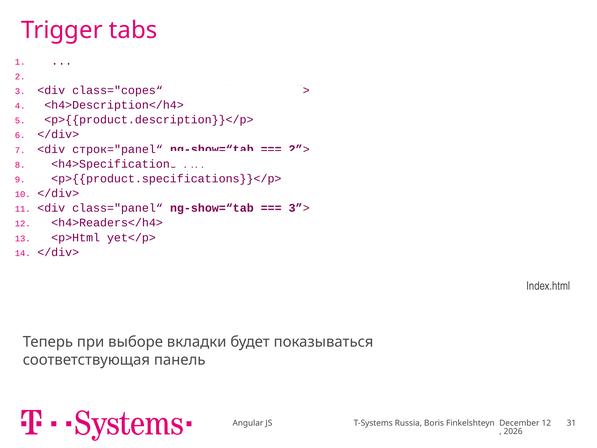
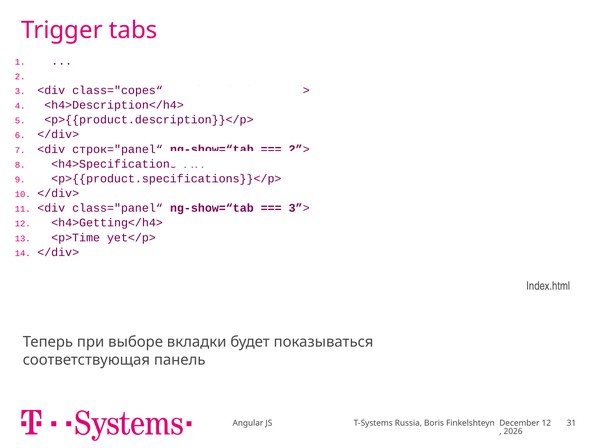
<h4>Readers</h4>: <h4>Readers</h4> -> <h4>Getting</h4>
<p>Html: <p>Html -> <p>Time
